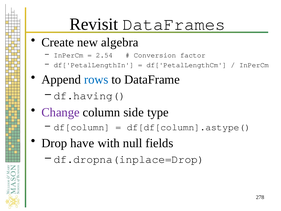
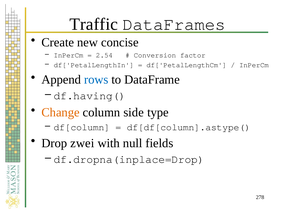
Revisit: Revisit -> Traffic
algebra: algebra -> concise
Change colour: purple -> orange
have: have -> zwei
